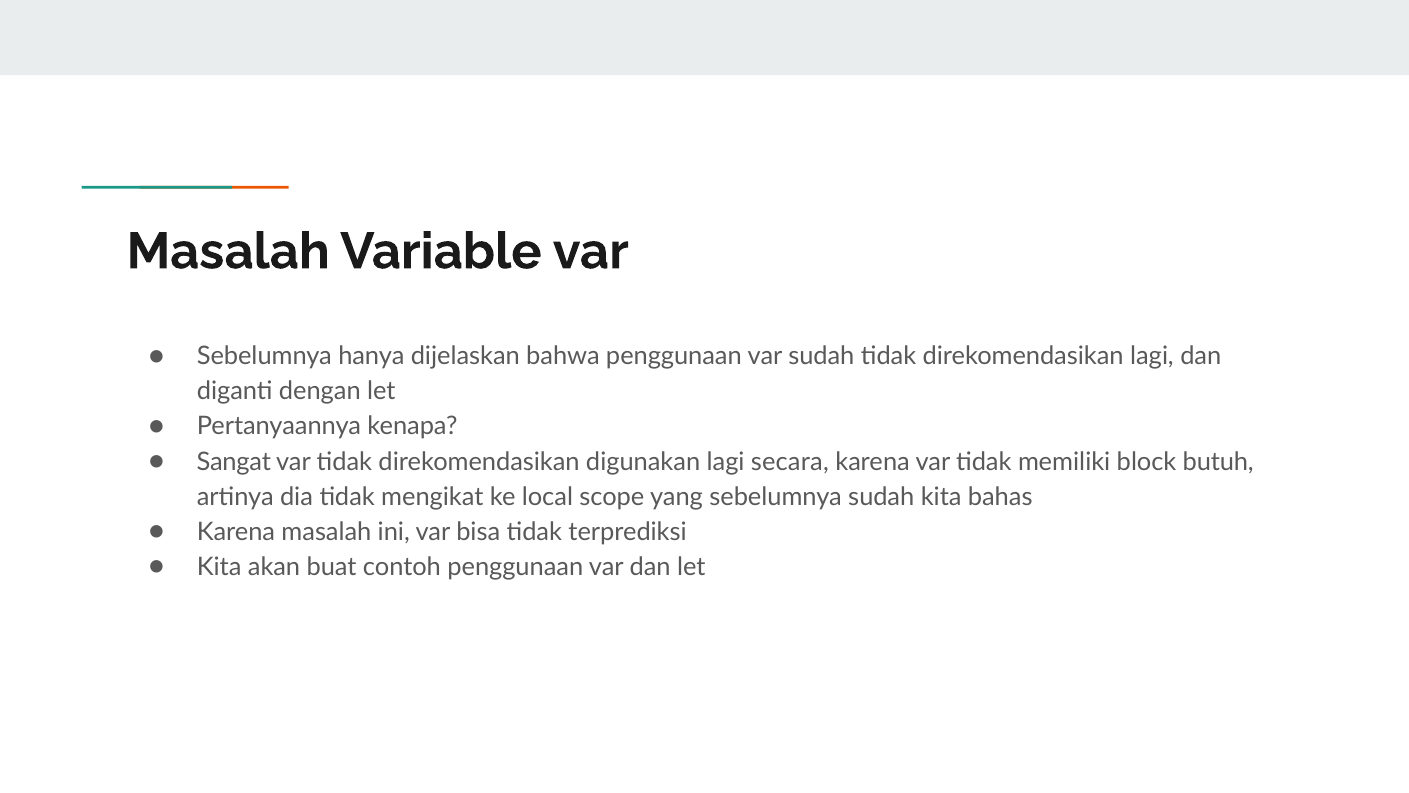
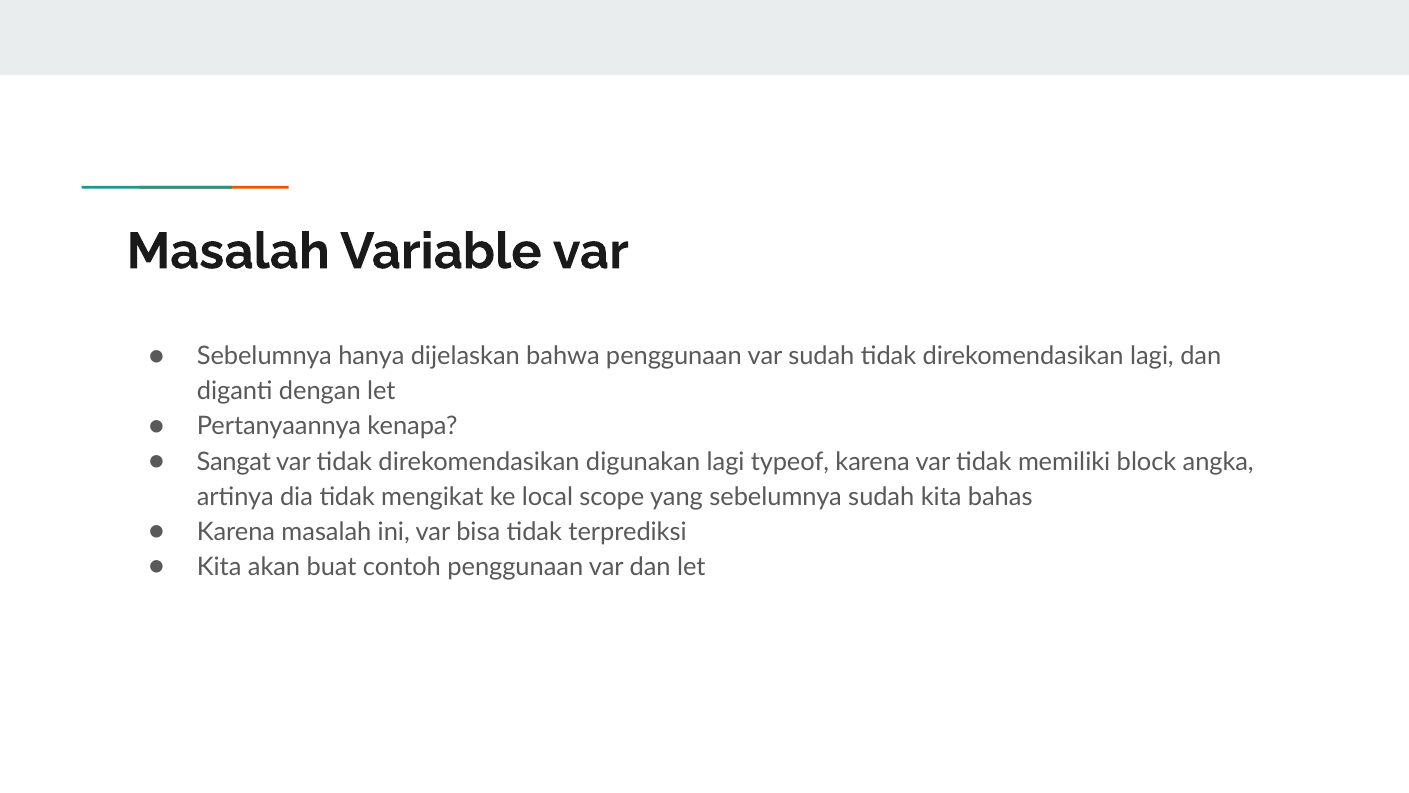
secara: secara -> typeof
butuh: butuh -> angka
